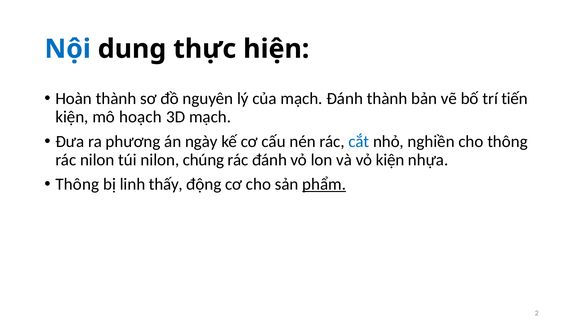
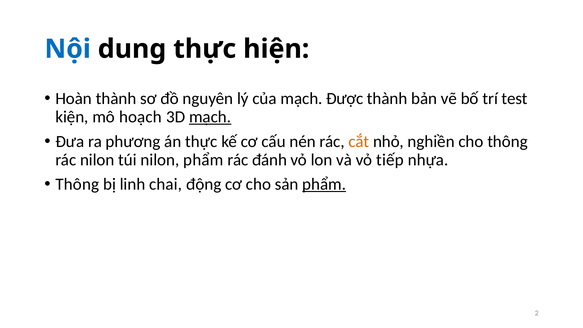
mạch Đánh: Đánh -> Được
tiến: tiến -> test
mạch at (210, 117) underline: none -> present
án ngày: ngày -> thực
cắt colour: blue -> orange
nilon chúng: chúng -> phẩm
vỏ kiện: kiện -> tiếp
thấy: thấy -> chai
